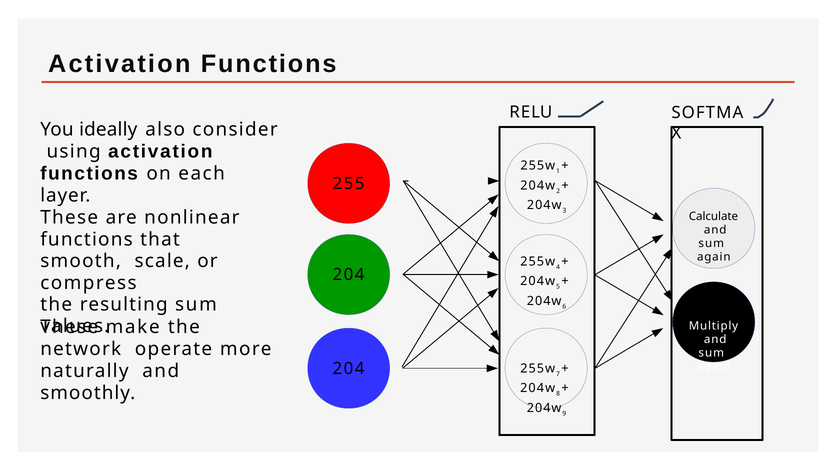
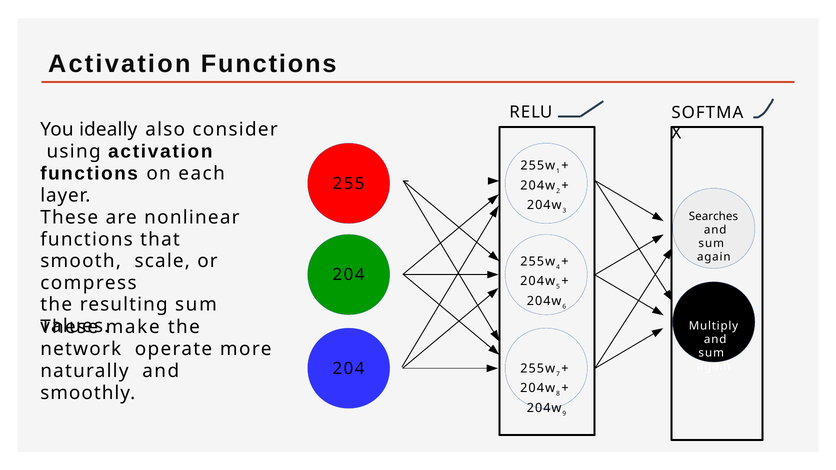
Calculate: Calculate -> Searches
